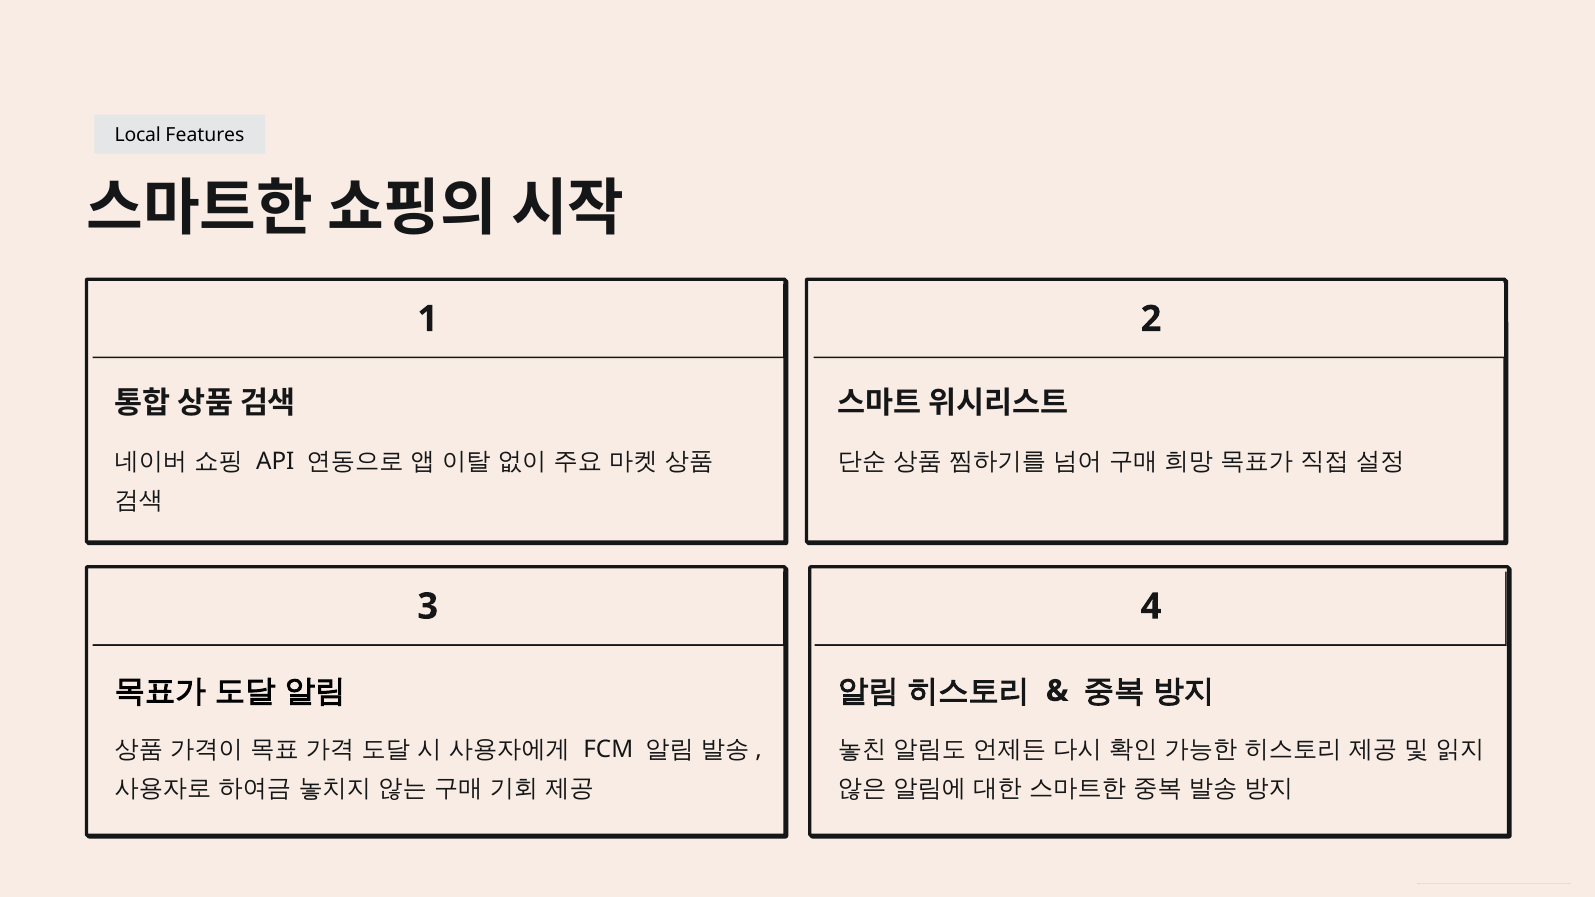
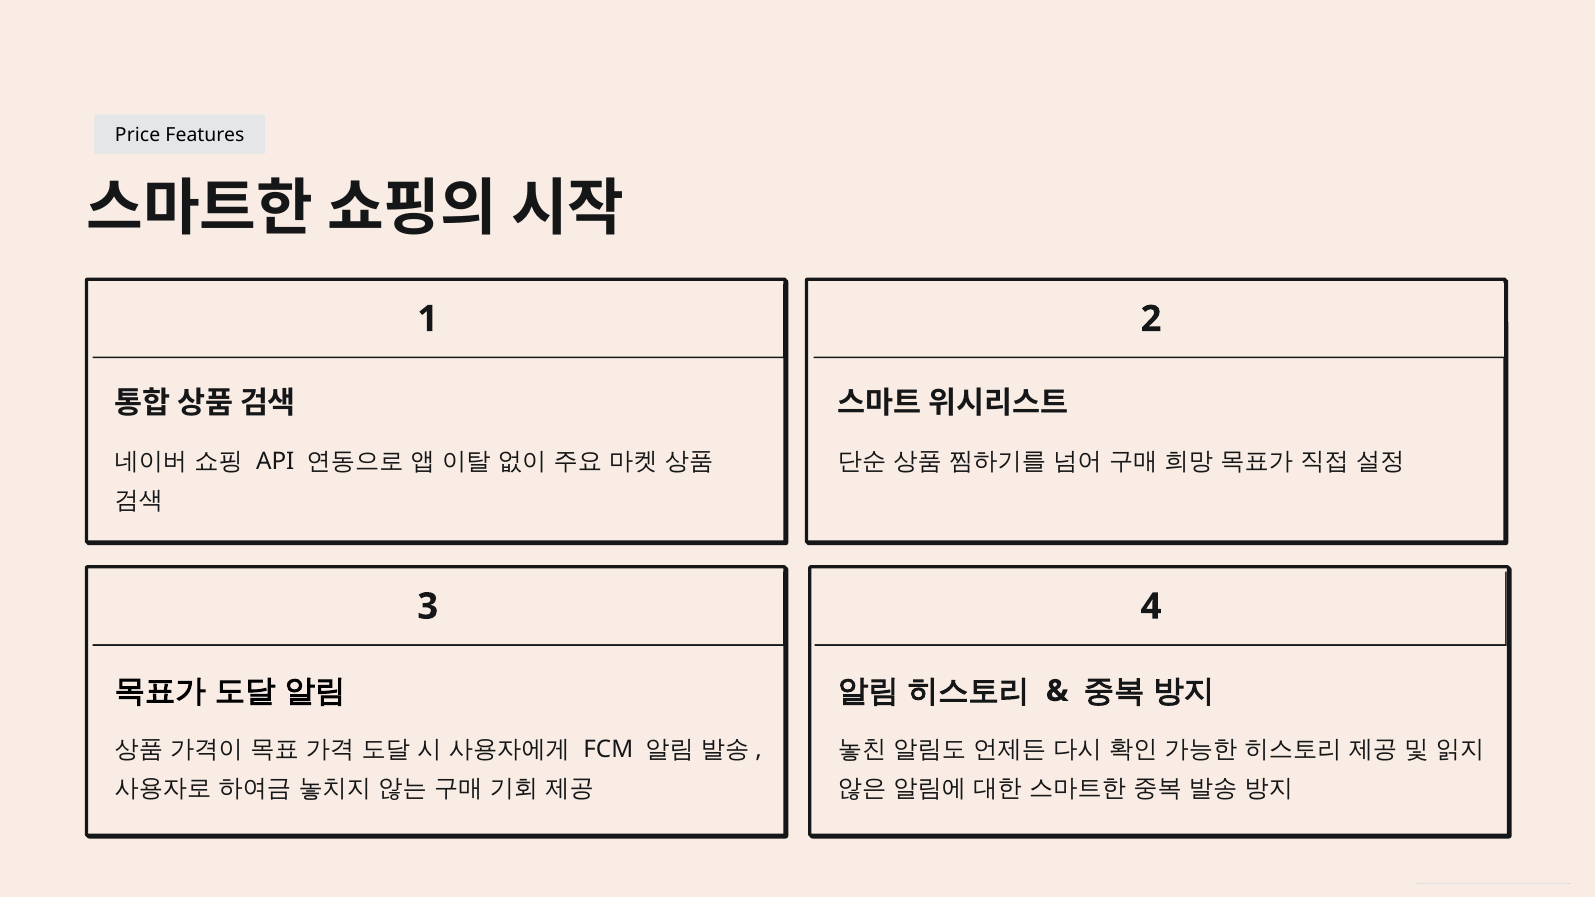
Local: Local -> Price
